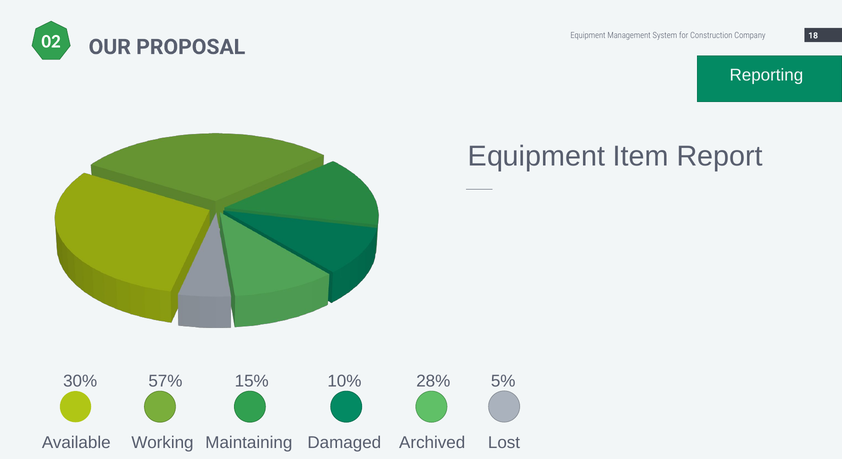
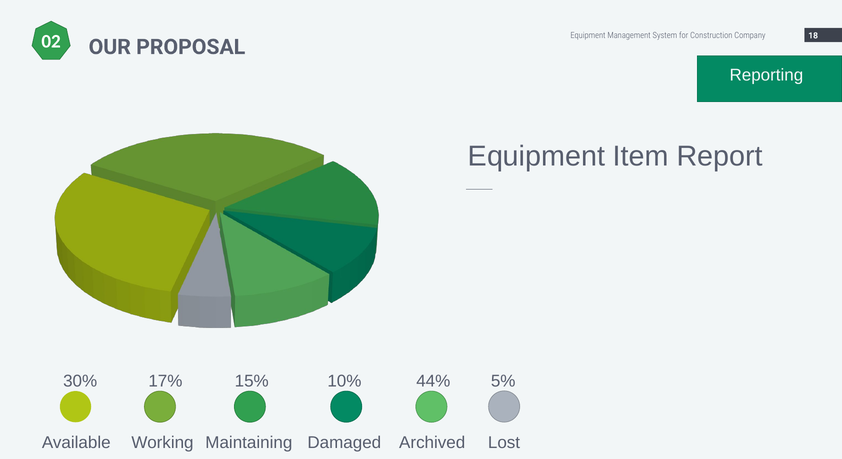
57%: 57% -> 17%
28%: 28% -> 44%
